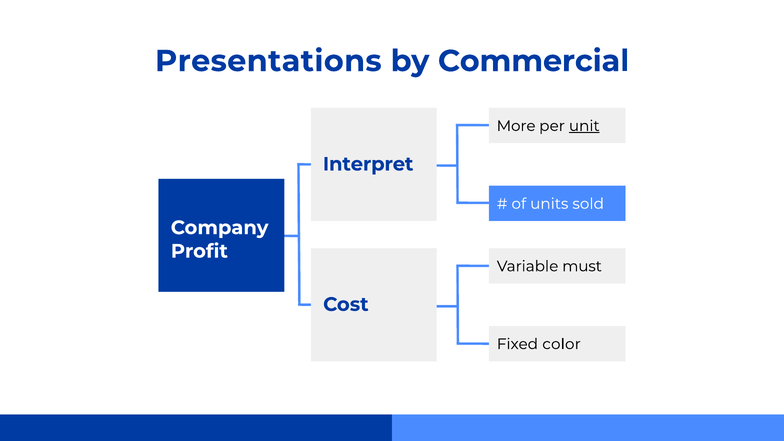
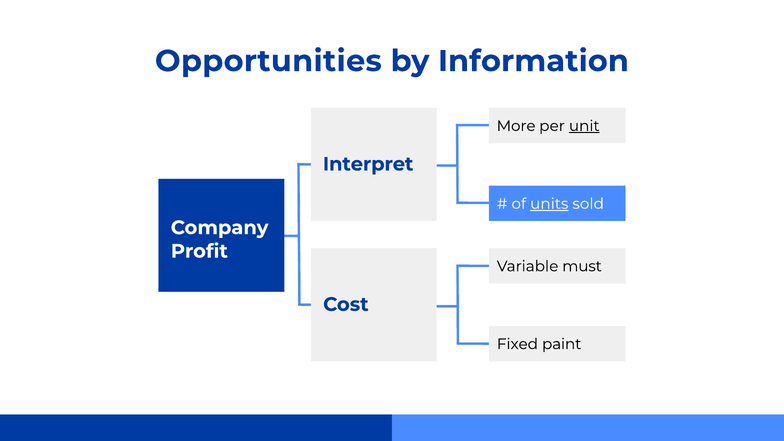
Presentations: Presentations -> Opportunities
Commercial: Commercial -> Information
units underline: none -> present
color: color -> paint
